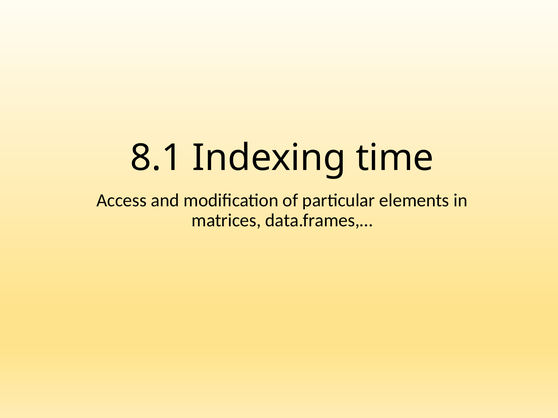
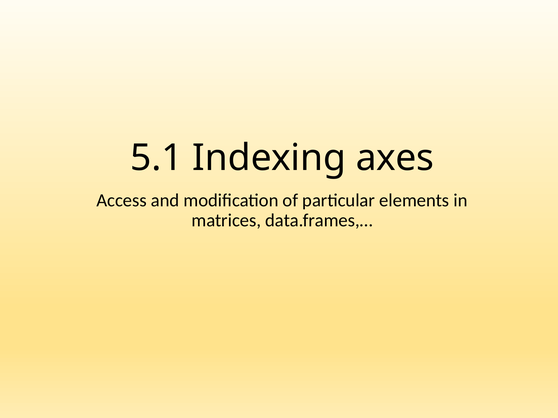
8.1: 8.1 -> 5.1
time: time -> axes
